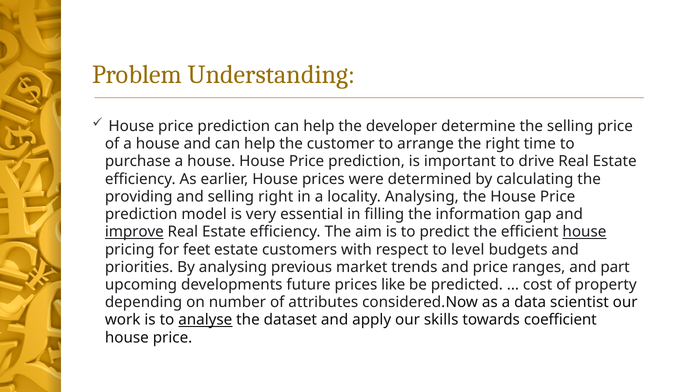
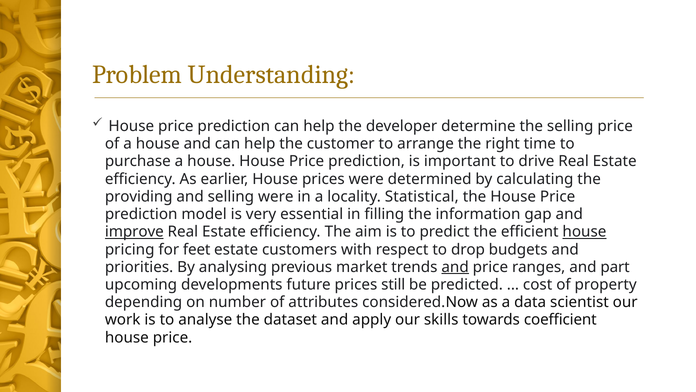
selling right: right -> were
locality Analysing: Analysing -> Statistical
level: level -> drop
and at (455, 267) underline: none -> present
like: like -> still
analyse underline: present -> none
